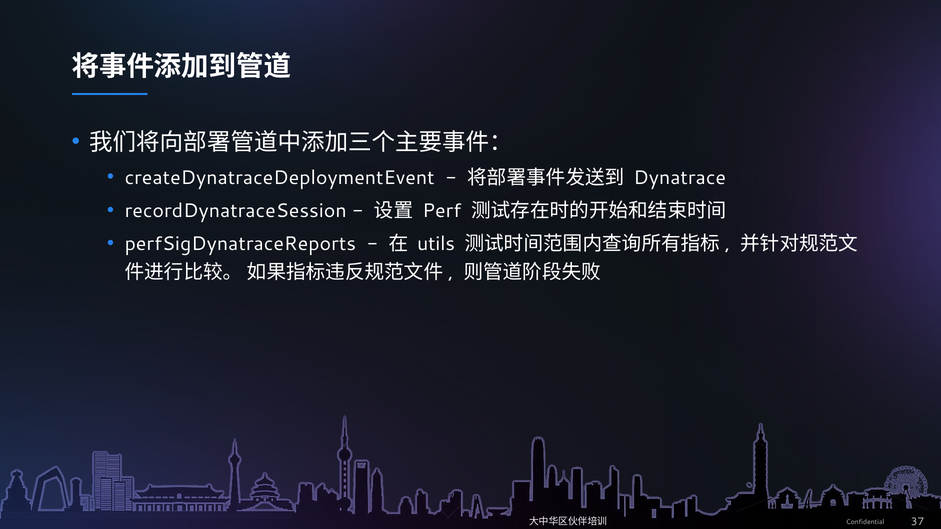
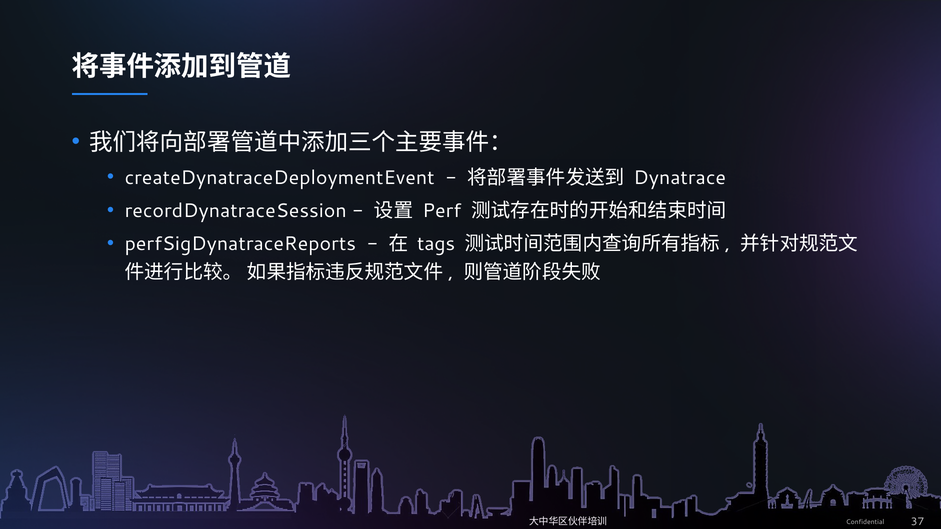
utils: utils -> tags
